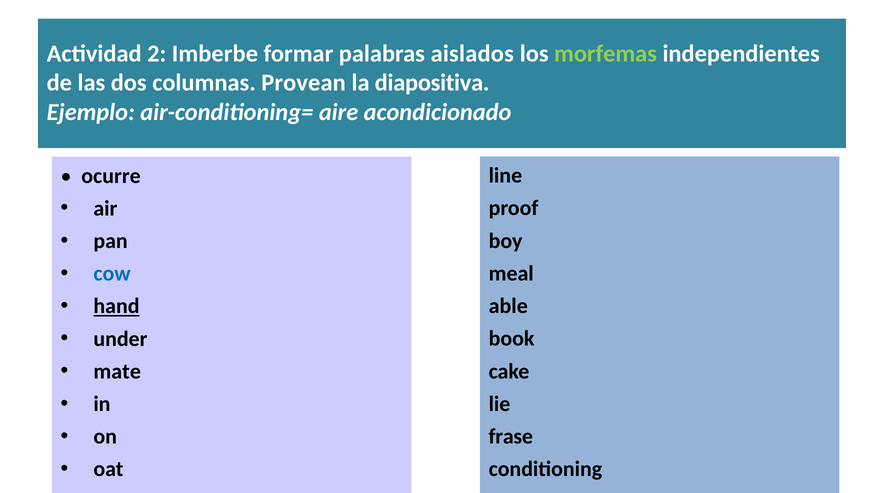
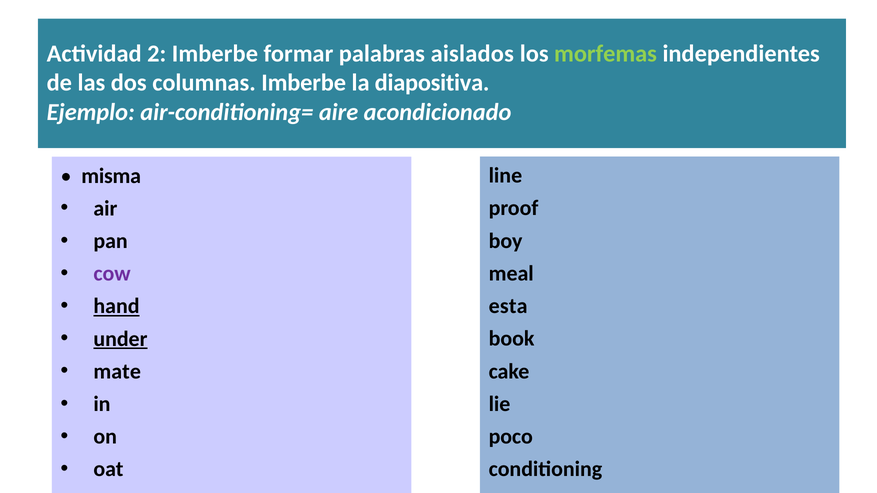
columnas Provean: Provean -> Imberbe
ocurre: ocurre -> misma
cow colour: blue -> purple
able: able -> esta
under underline: none -> present
frase: frase -> poco
